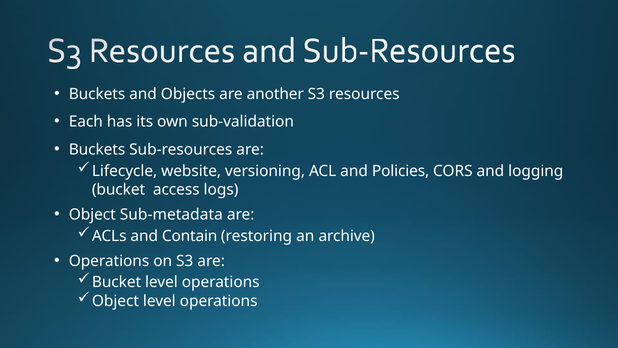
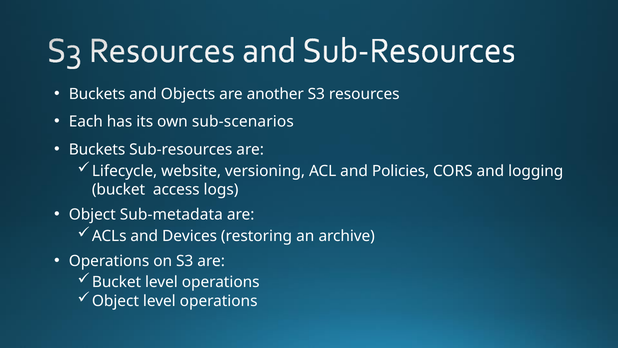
sub-validation: sub-validation -> sub-scenarios
Contain: Contain -> Devices
